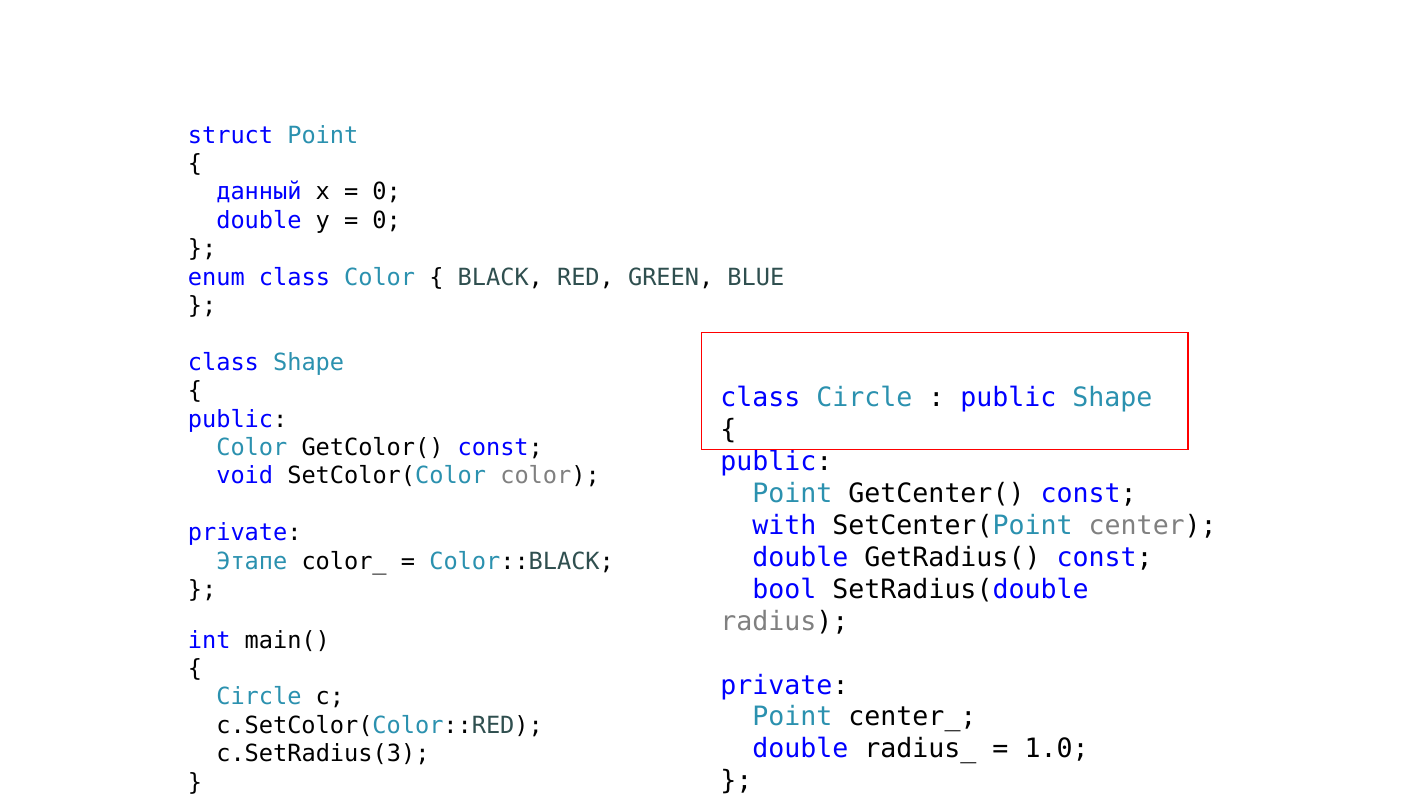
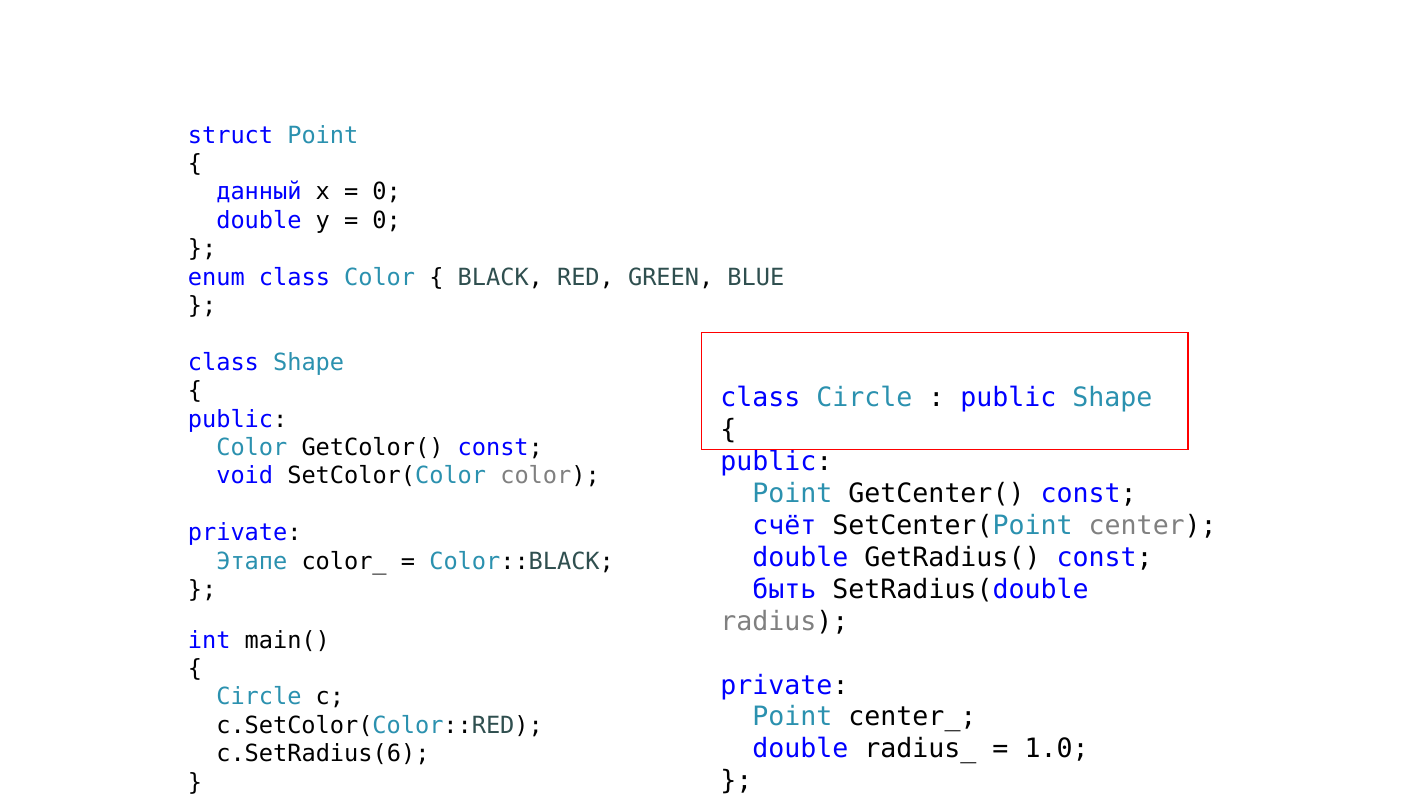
with: with -> счёт
bool: bool -> быть
c.SetRadius(3: c.SetRadius(3 -> c.SetRadius(6
